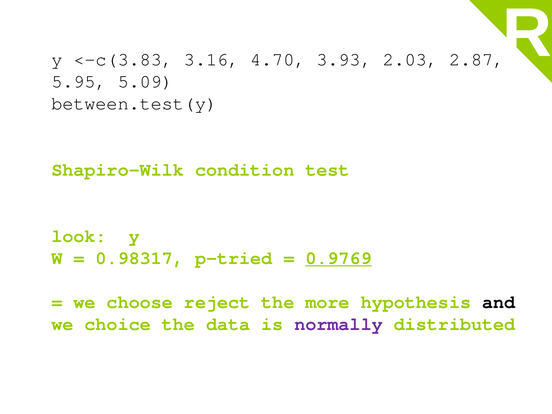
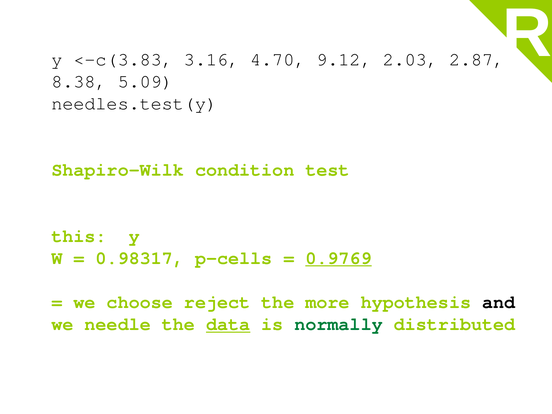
3.93: 3.93 -> 9.12
5.95: 5.95 -> 8.38
between.test(y: between.test(y -> needles.test(y
look: look -> this
p-tried: p-tried -> p-cells
choice: choice -> needle
data underline: none -> present
normally colour: purple -> green
